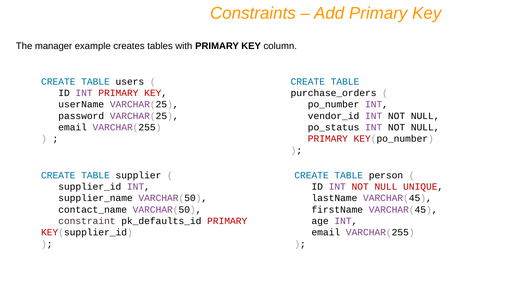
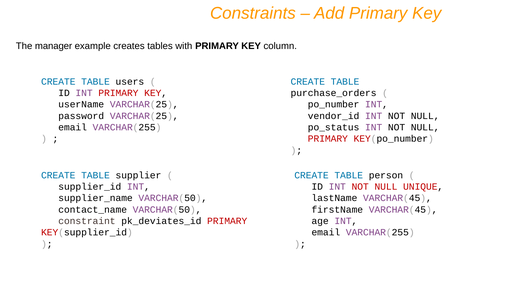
pk_defaults_id: pk_defaults_id -> pk_deviates_id
